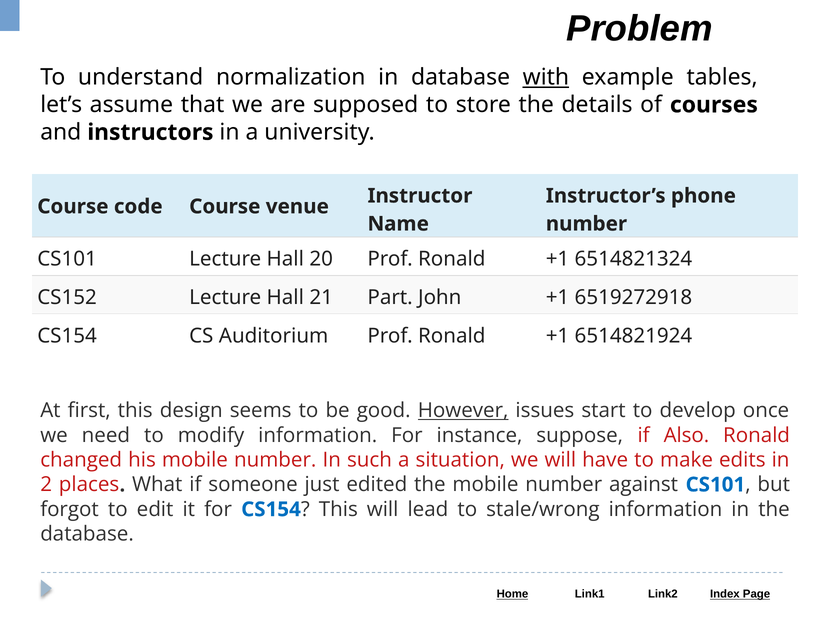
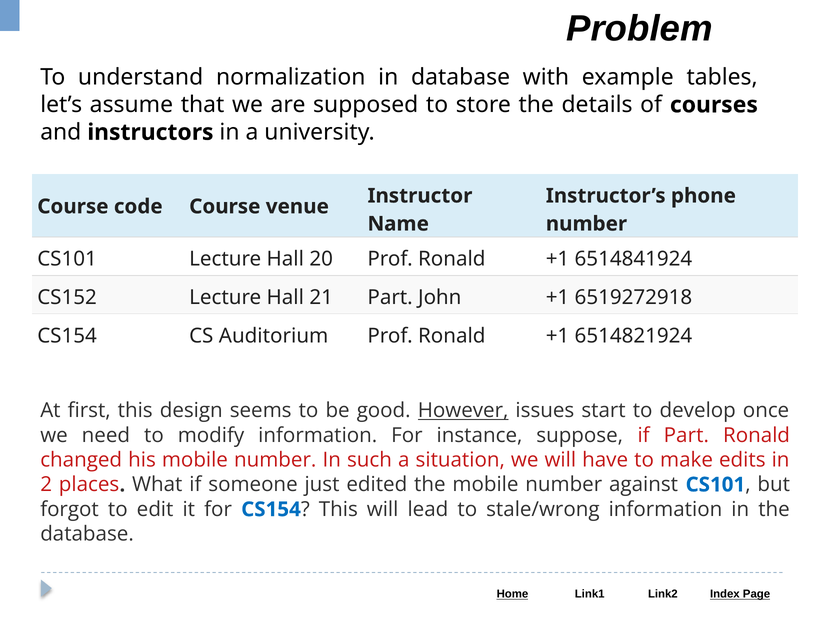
with underline: present -> none
6514821324: 6514821324 -> 6514841924
if Also: Also -> Part
